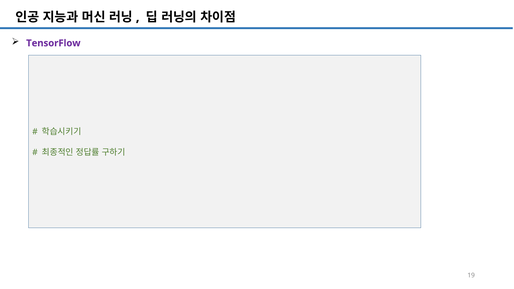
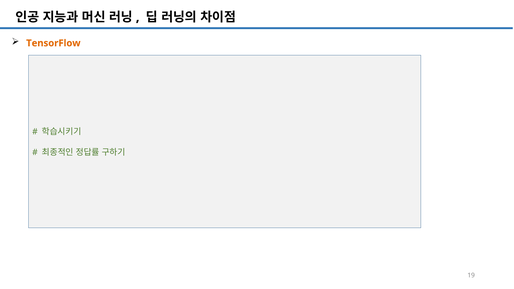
TensorFlow colour: purple -> orange
